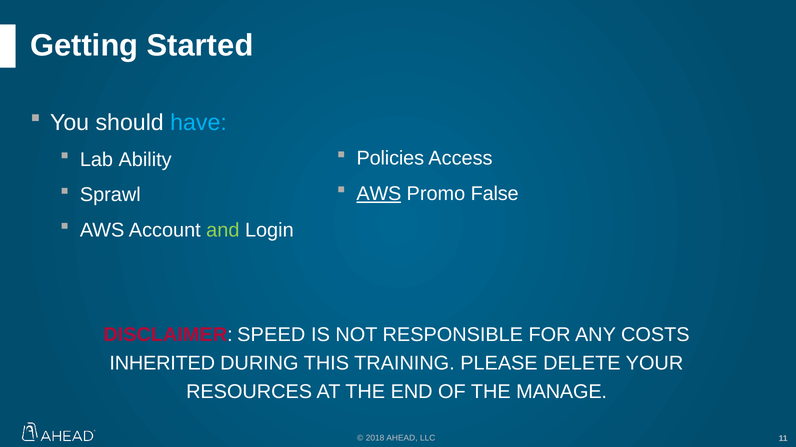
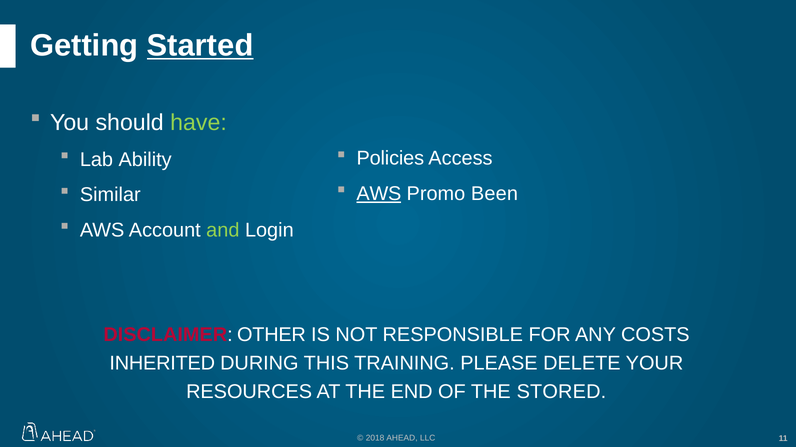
Started underline: none -> present
have colour: light blue -> light green
False: False -> Been
Sprawl: Sprawl -> Similar
SPEED: SPEED -> OTHER
MANAGE: MANAGE -> STORED
